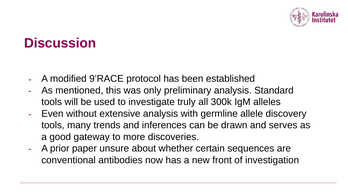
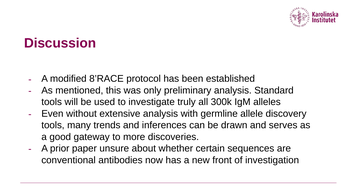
9’RACE: 9’RACE -> 8’RACE
